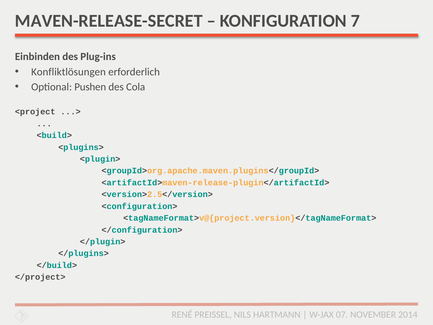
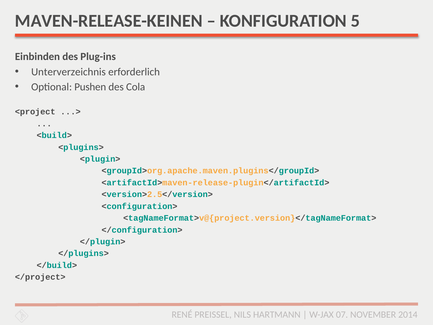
MAVEN-RELEASE-SECRET: MAVEN-RELEASE-SECRET -> MAVEN-RELEASE-KEINEN
7: 7 -> 5
Konfliktlösungen: Konfliktlösungen -> Unterverzeichnis
